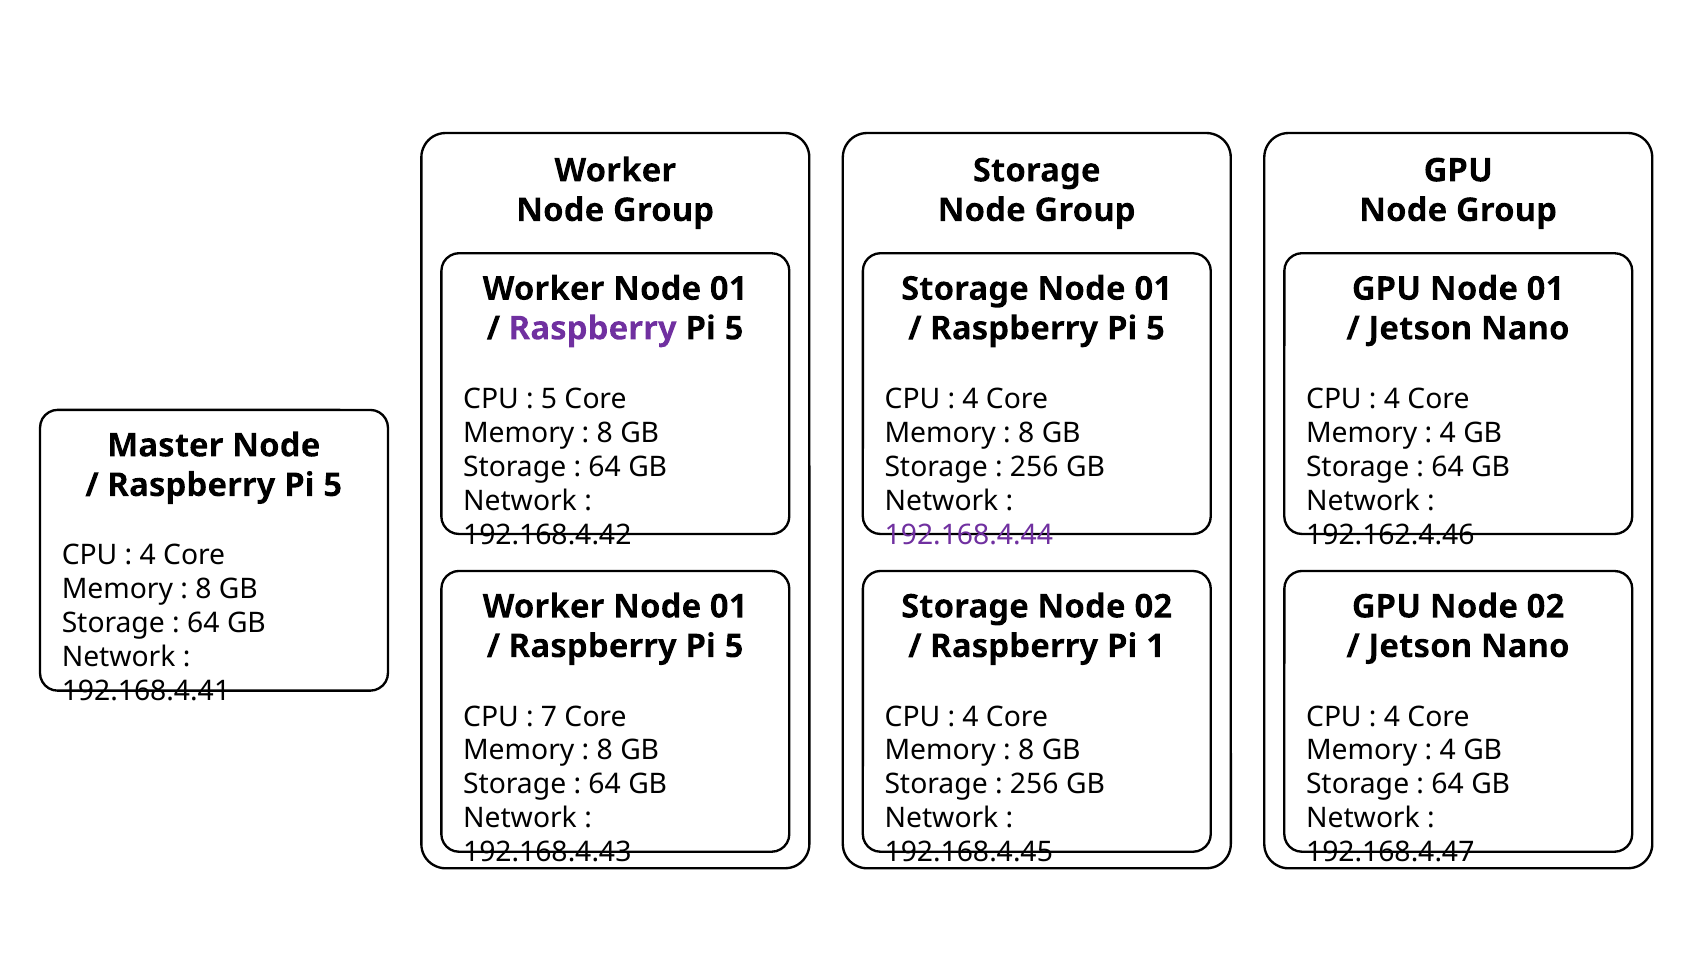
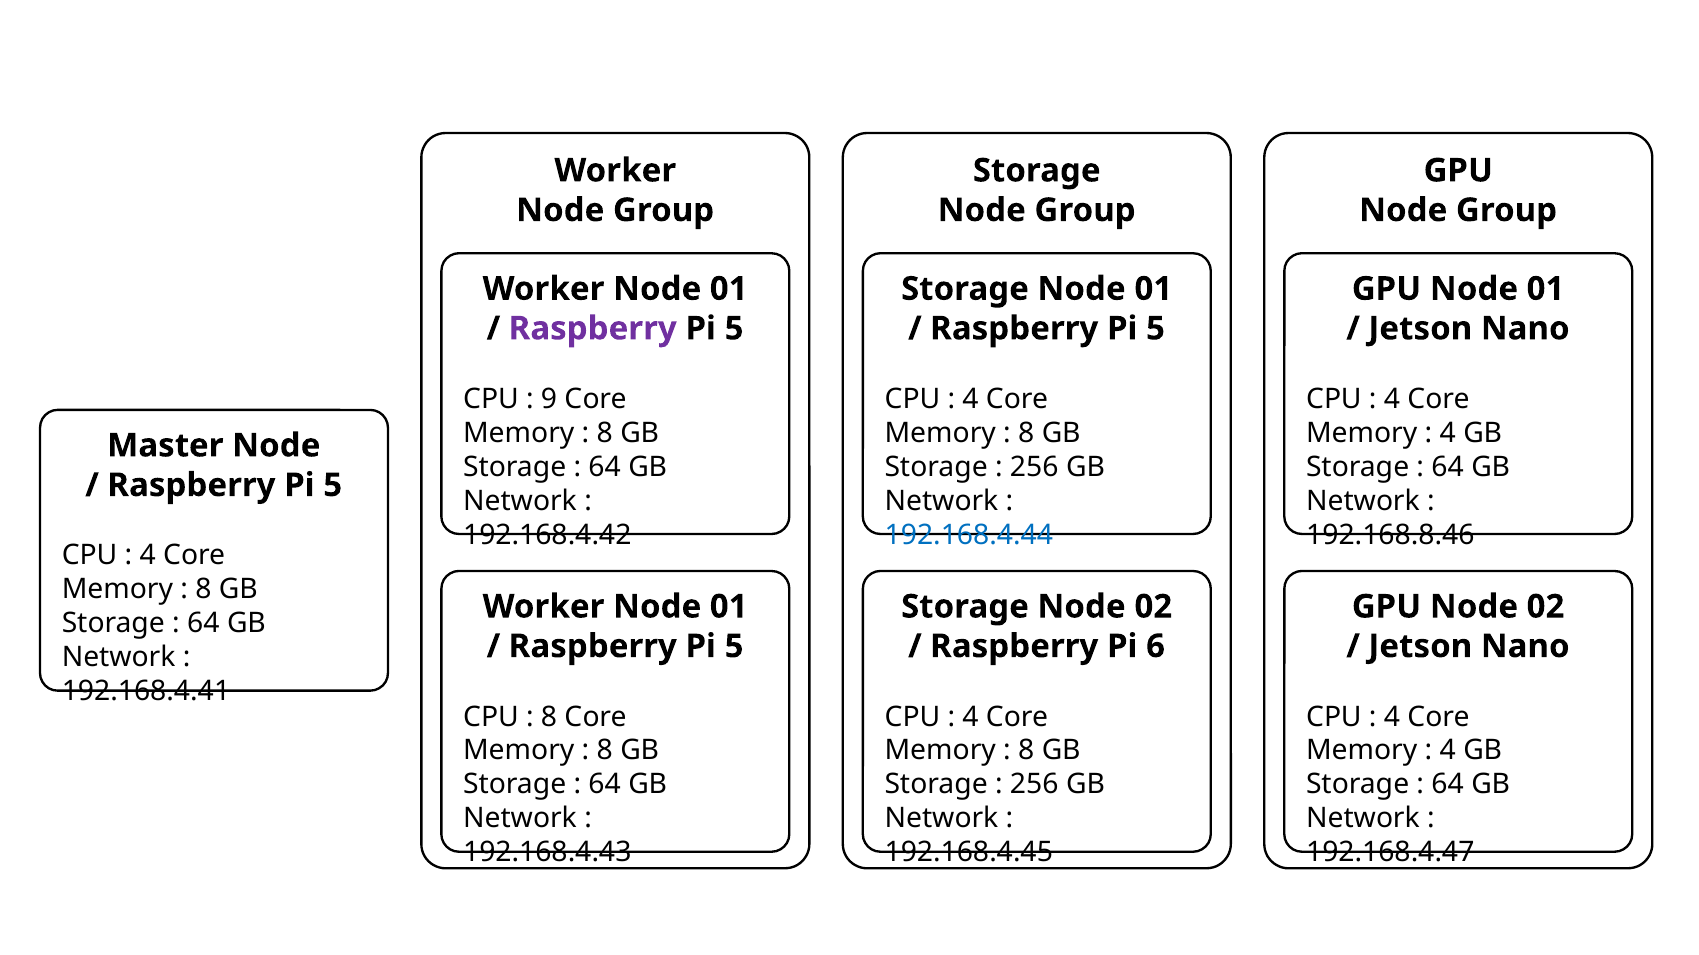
5 at (549, 399): 5 -> 9
192.168.4.44 colour: purple -> blue
192.162.4.46: 192.162.4.46 -> 192.168.8.46
1: 1 -> 6
7 at (549, 717): 7 -> 8
